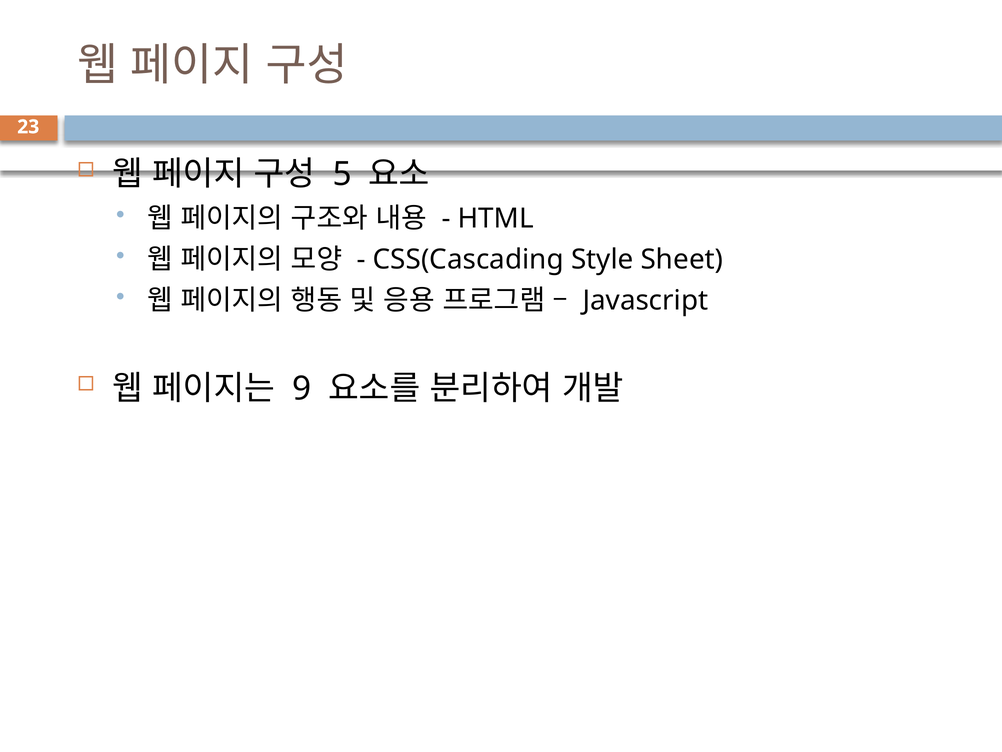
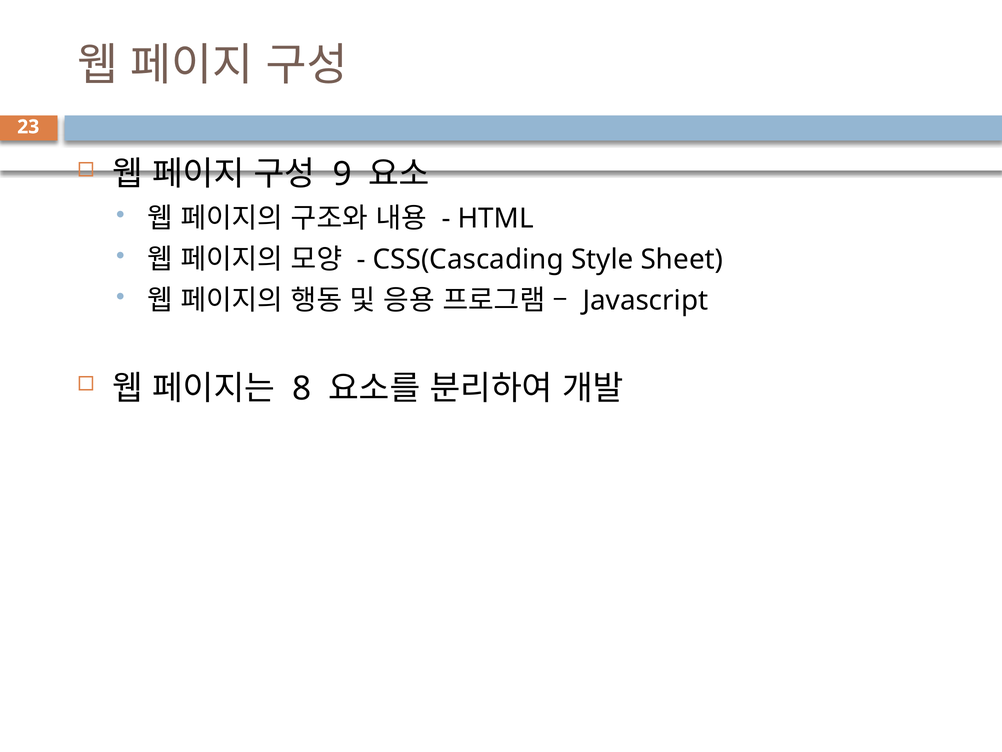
5: 5 -> 9
9: 9 -> 8
